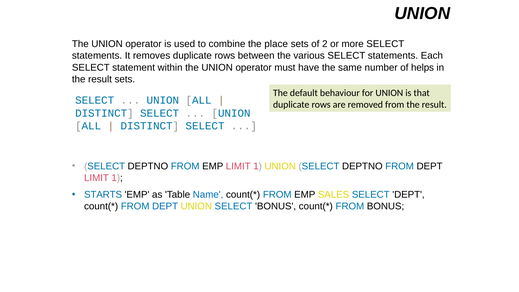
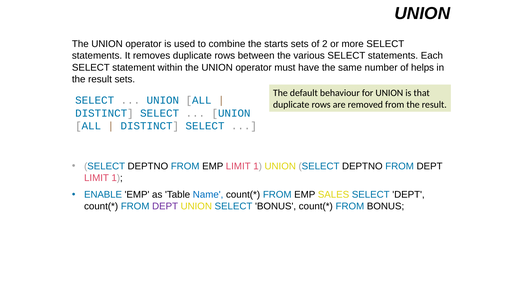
place: place -> starts
STARTS: STARTS -> ENABLE
DEPT at (165, 206) colour: blue -> purple
